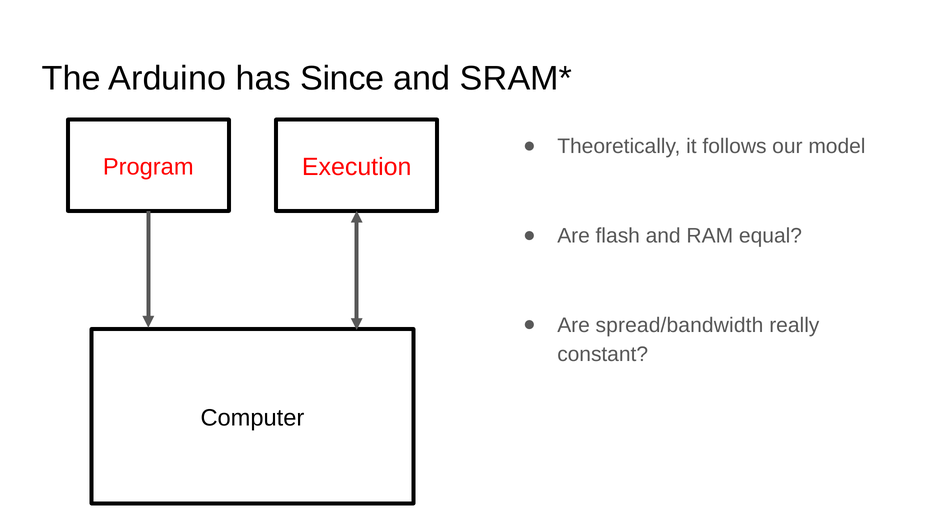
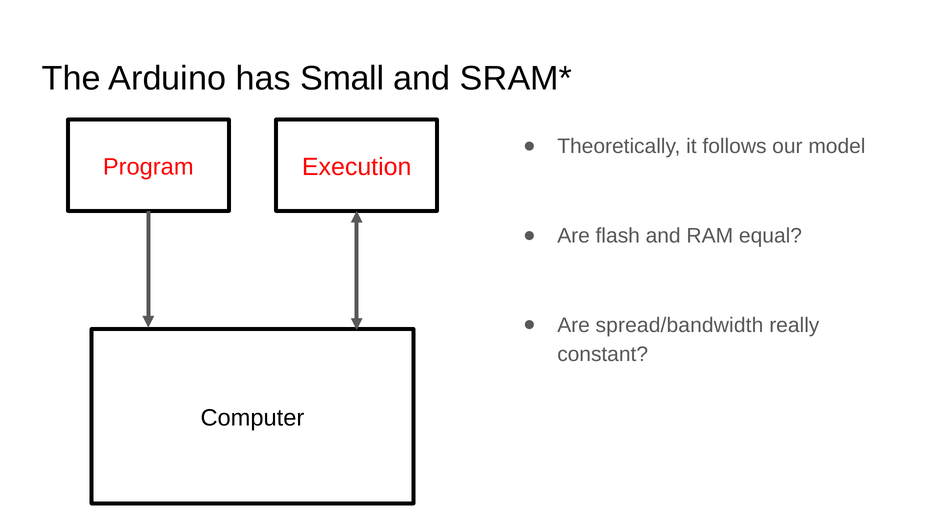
Since: Since -> Small
